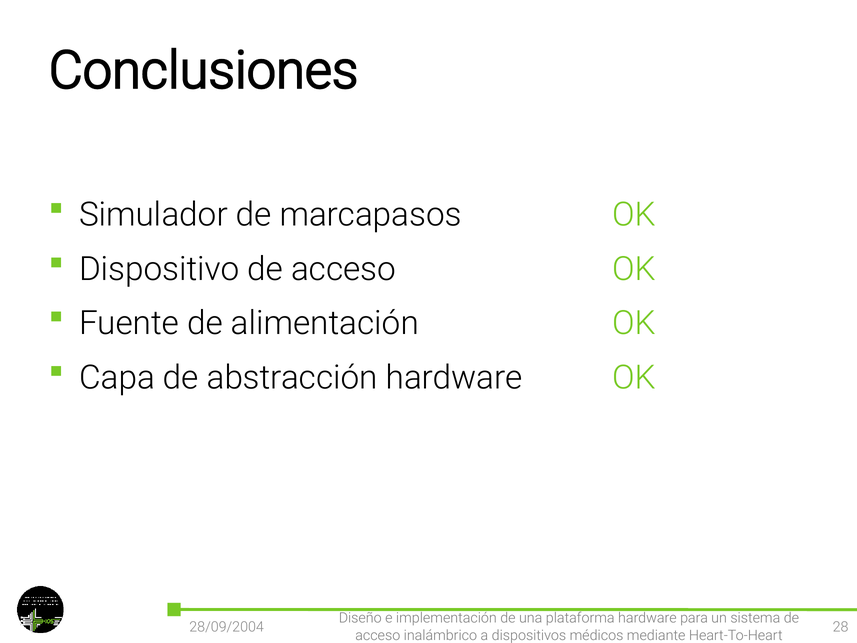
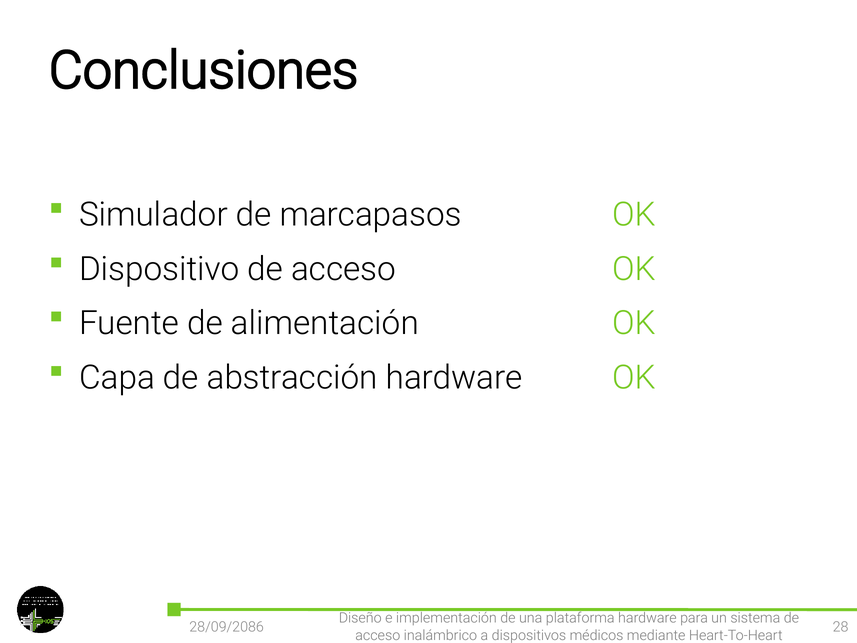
28/09/2004: 28/09/2004 -> 28/09/2086
